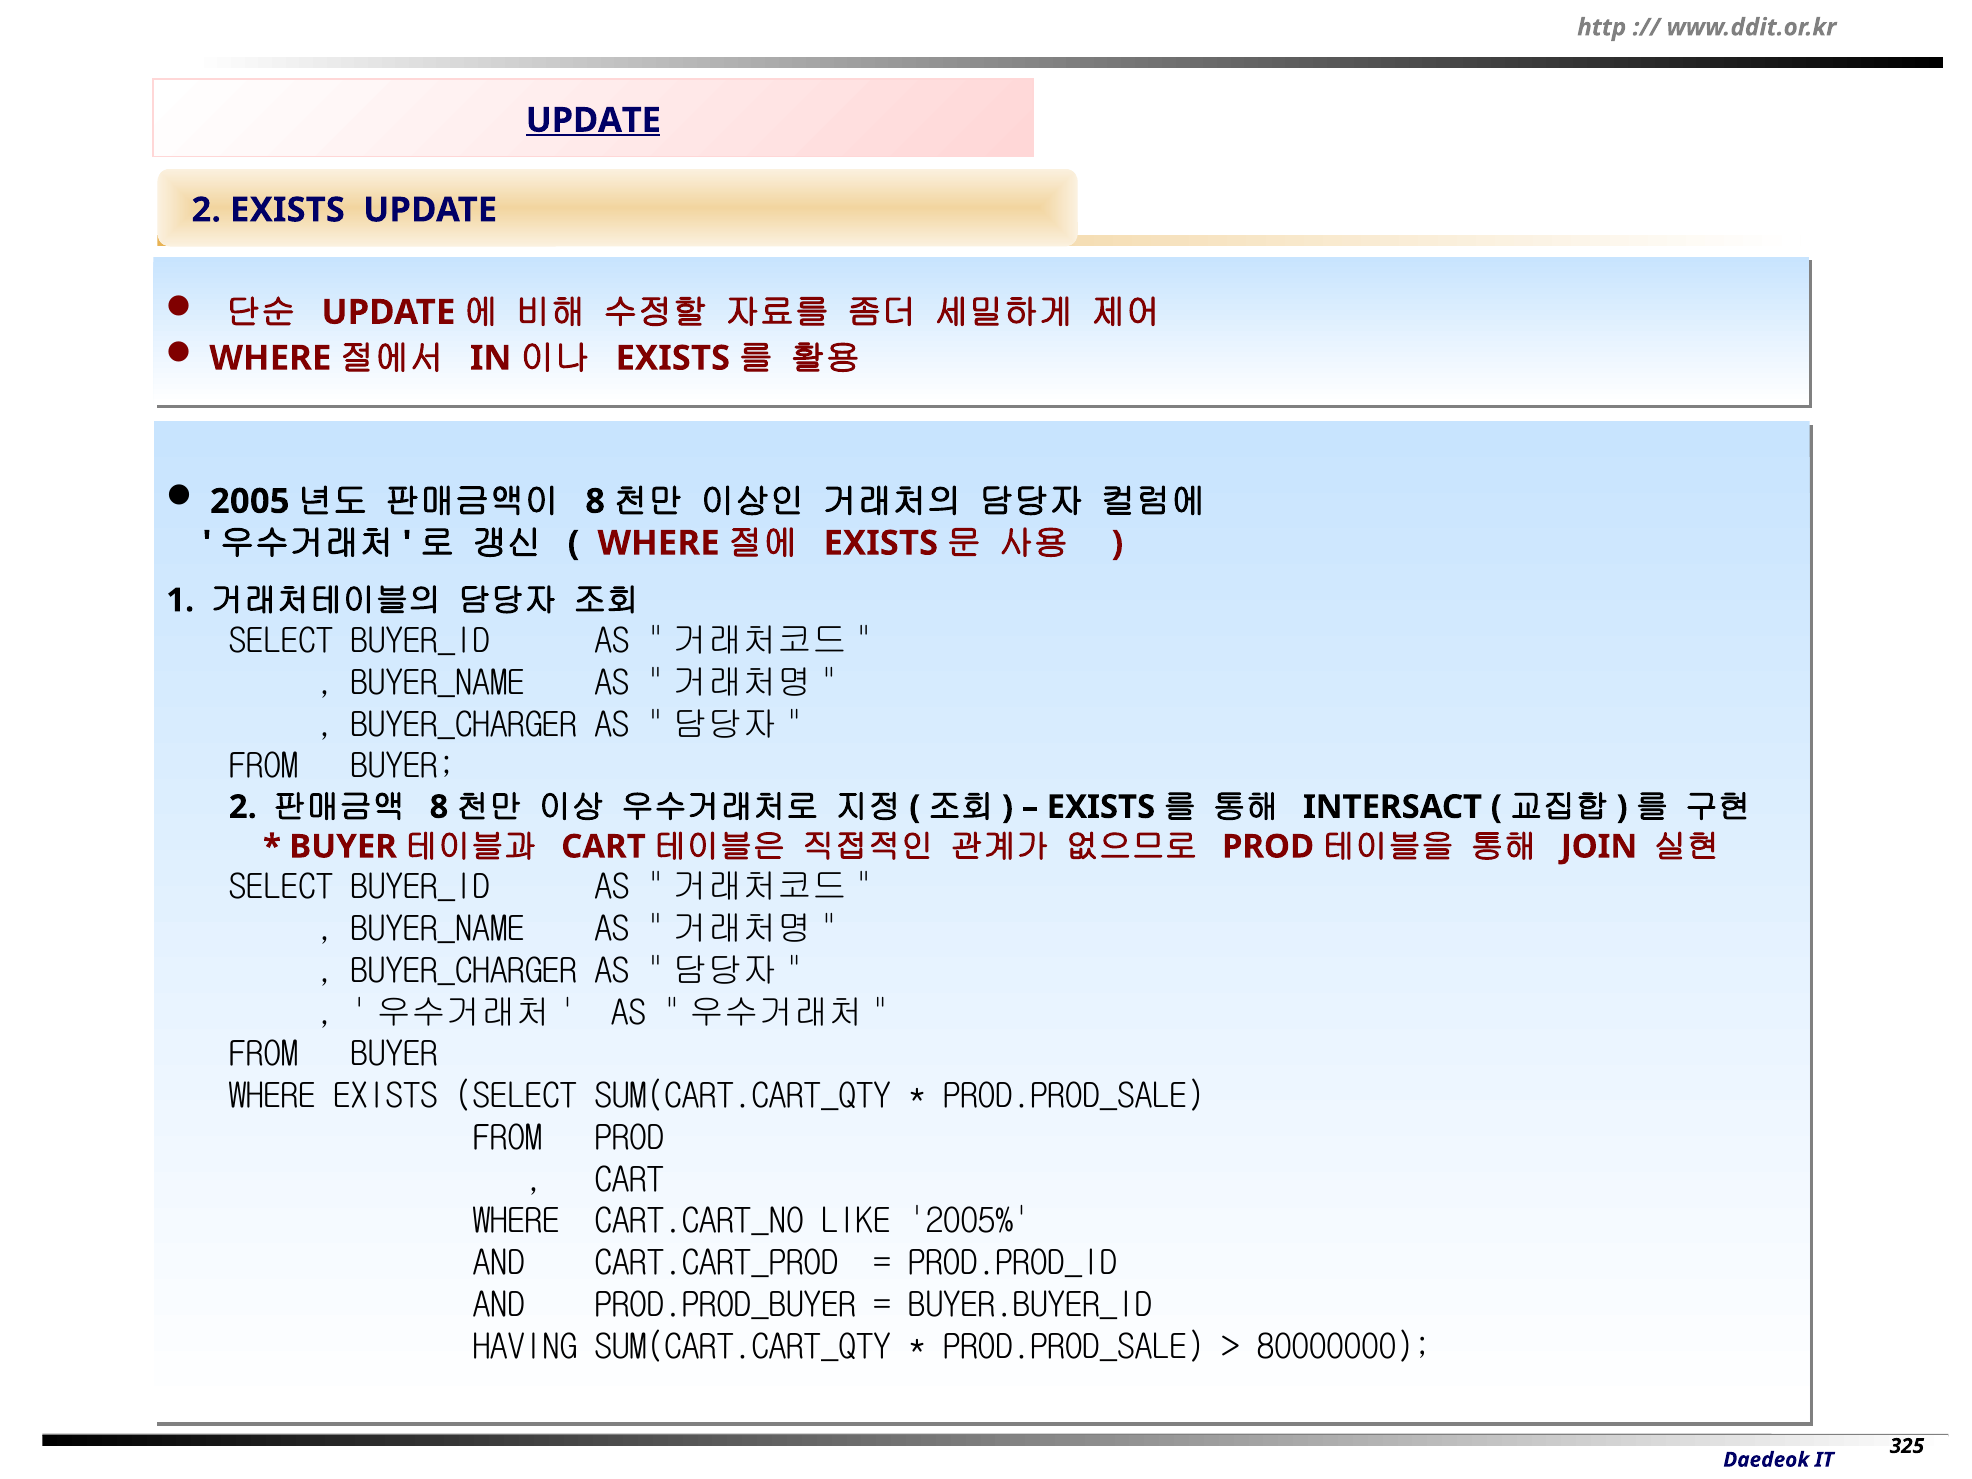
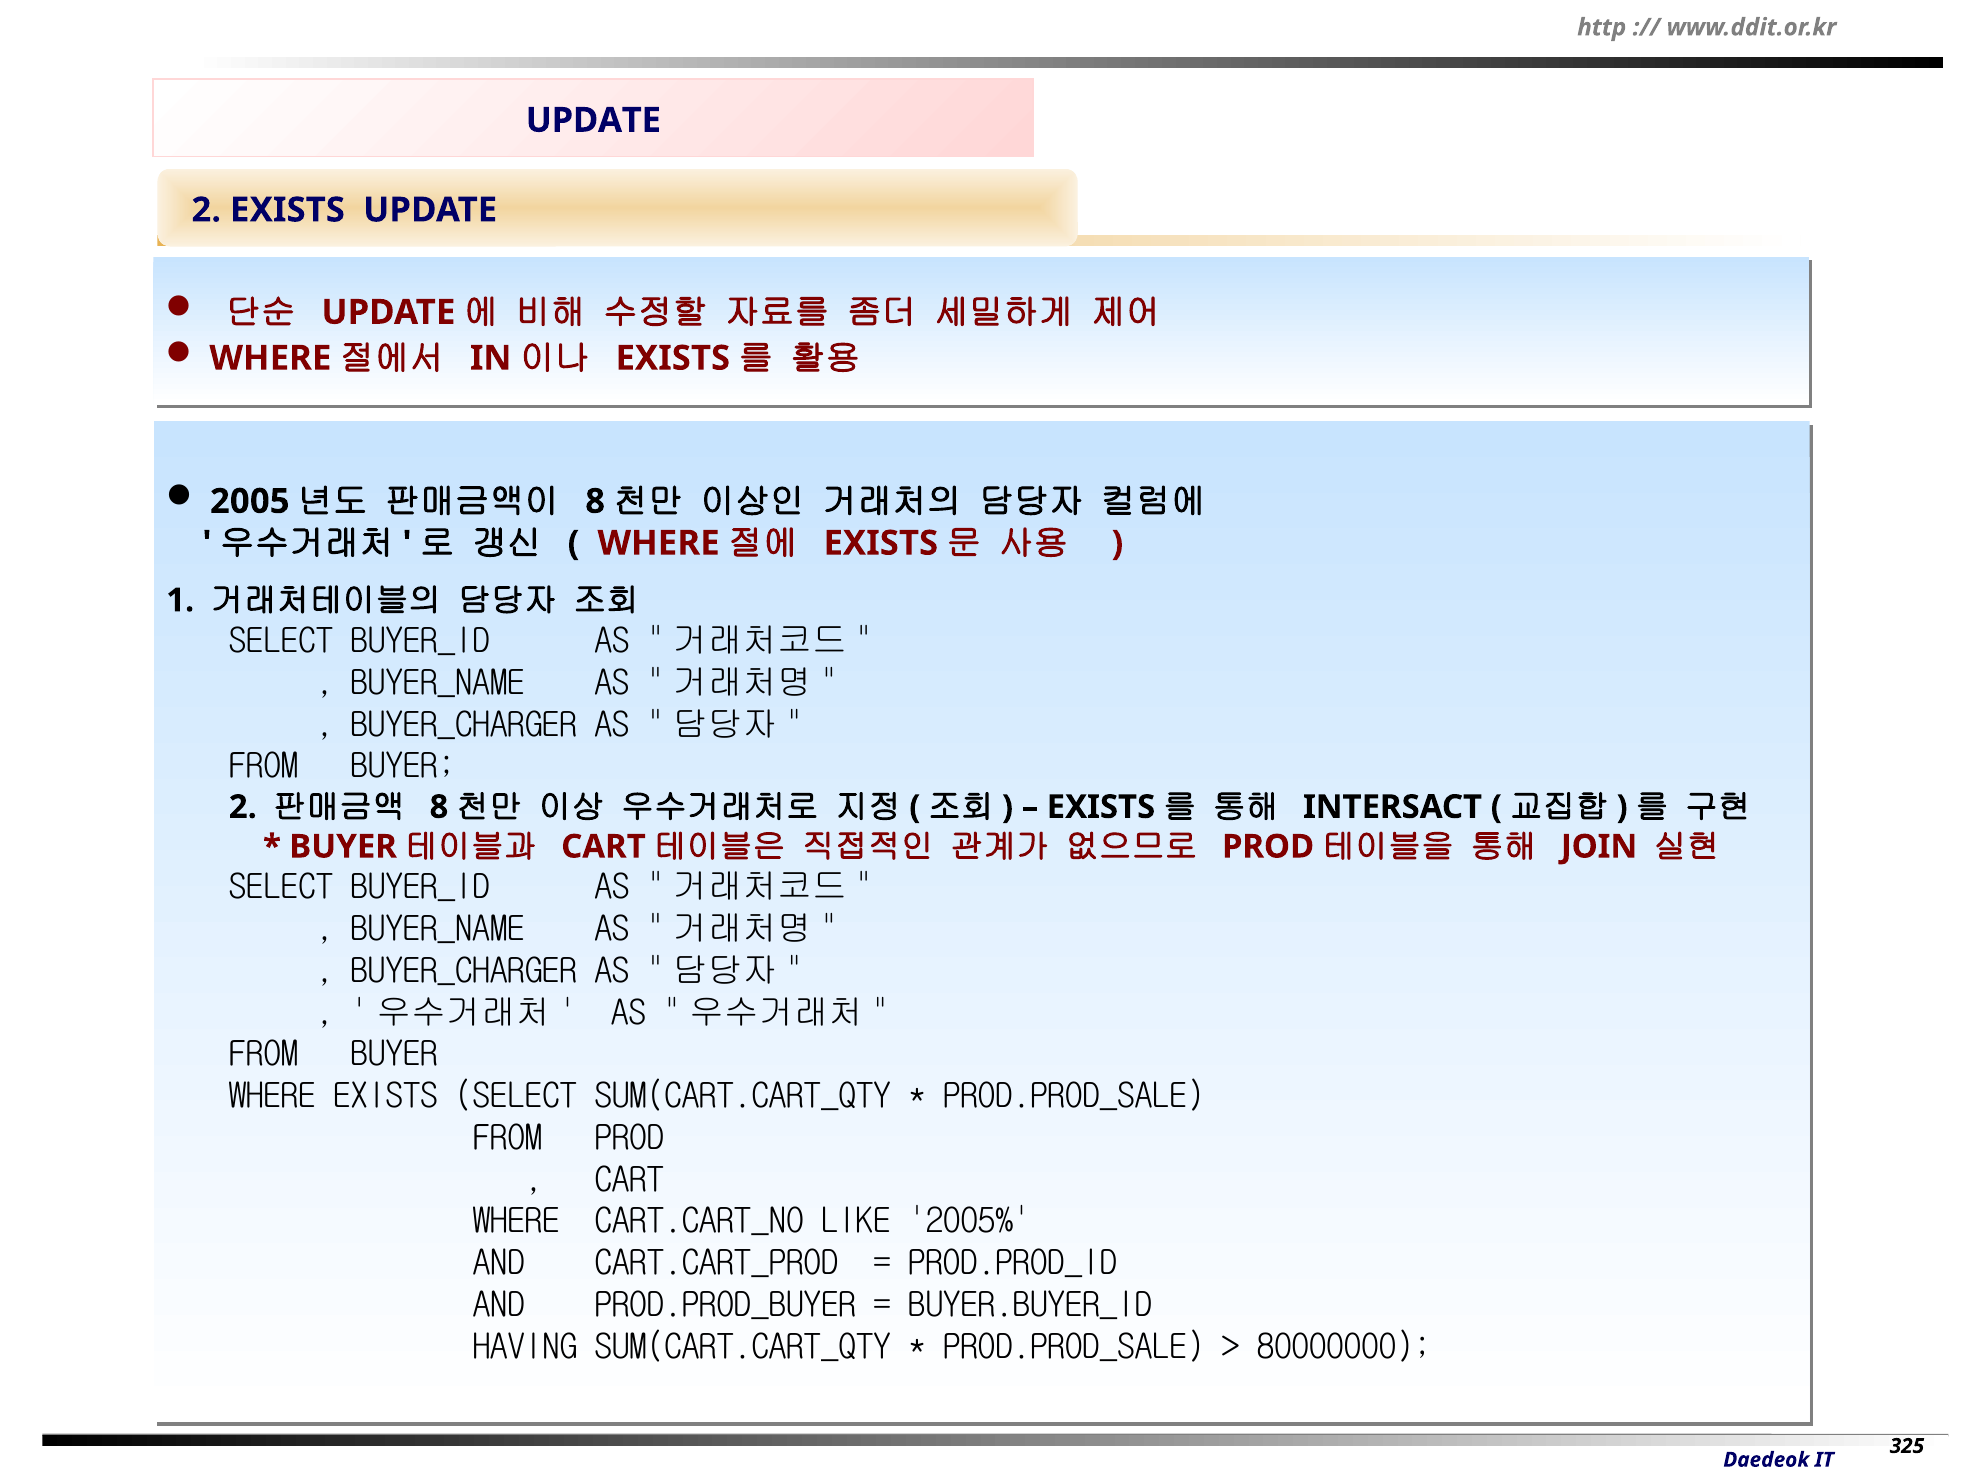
UPDATE at (593, 120) underline: present -> none
